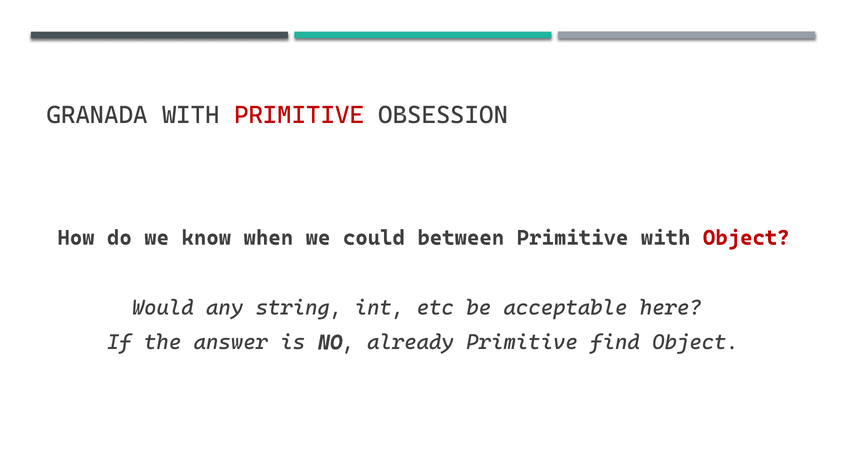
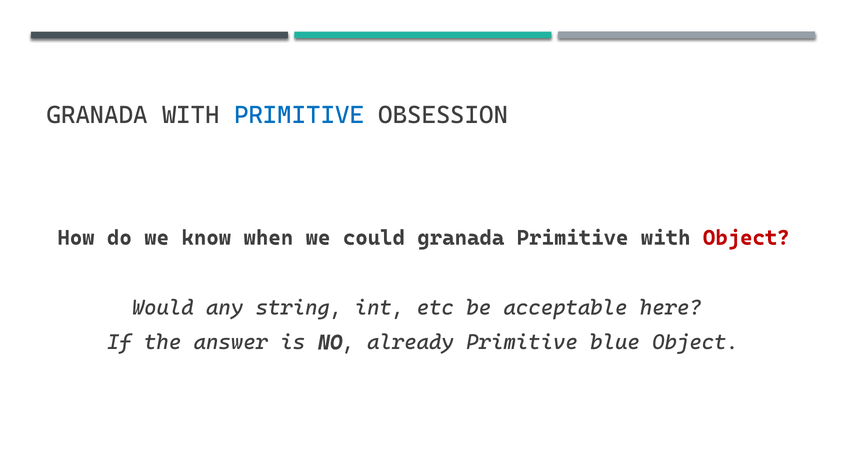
PRIMITIVE at (299, 115) colour: red -> blue
could between: between -> granada
find: find -> blue
